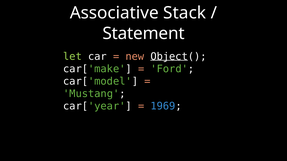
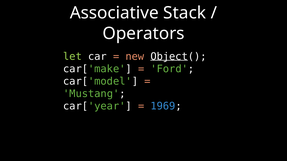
Statement: Statement -> Operators
